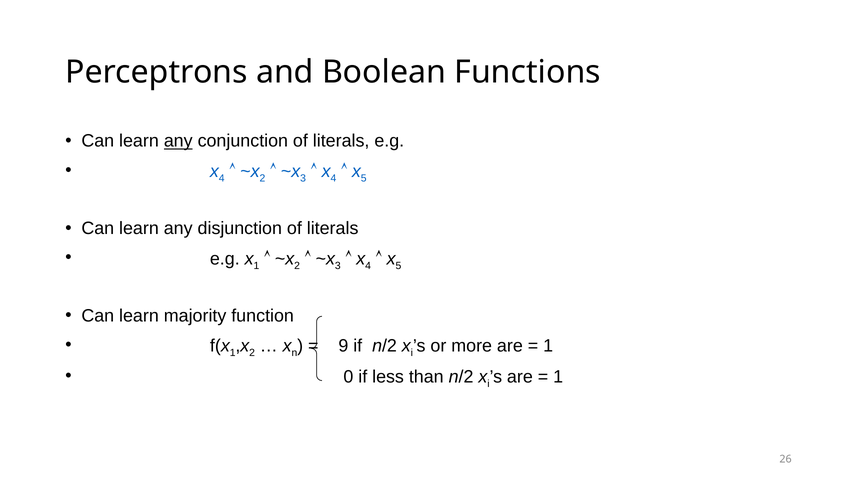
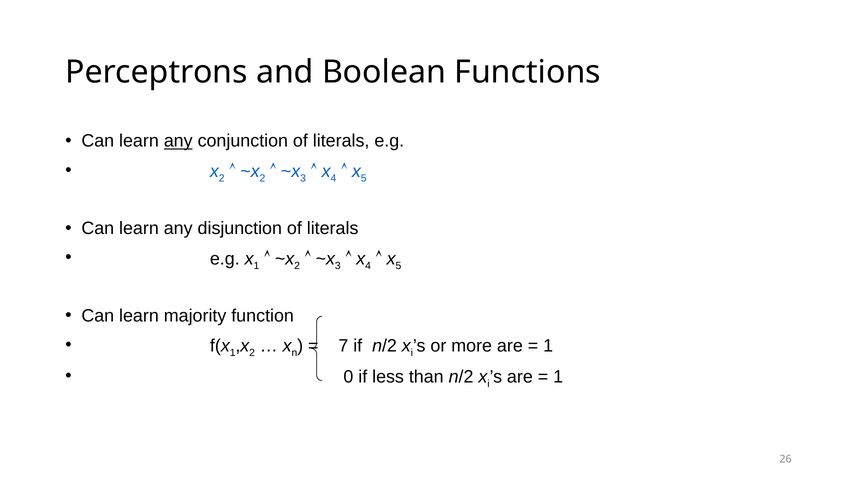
4 at (222, 178): 4 -> 2
9: 9 -> 7
